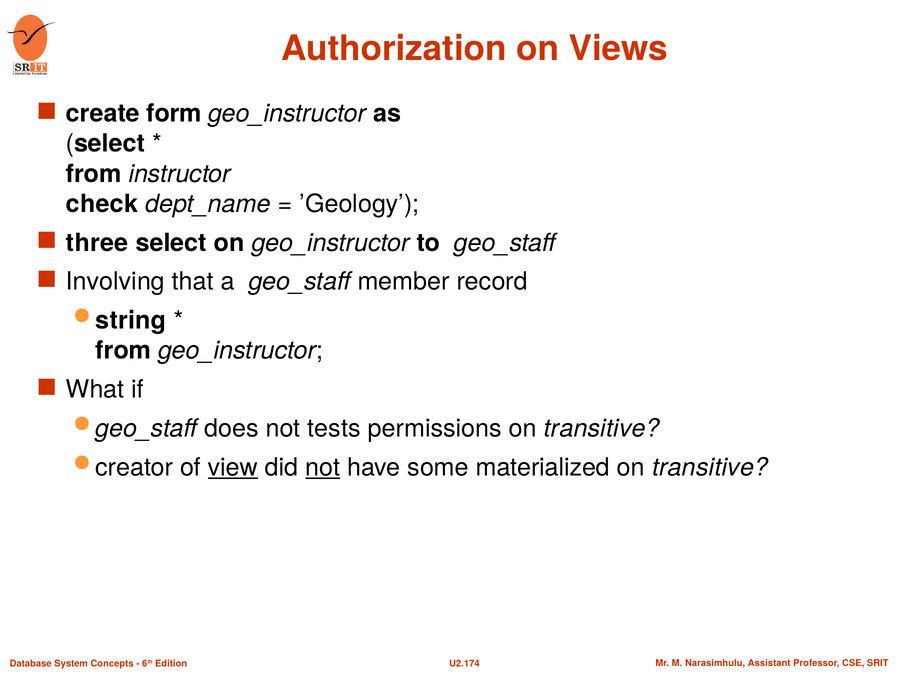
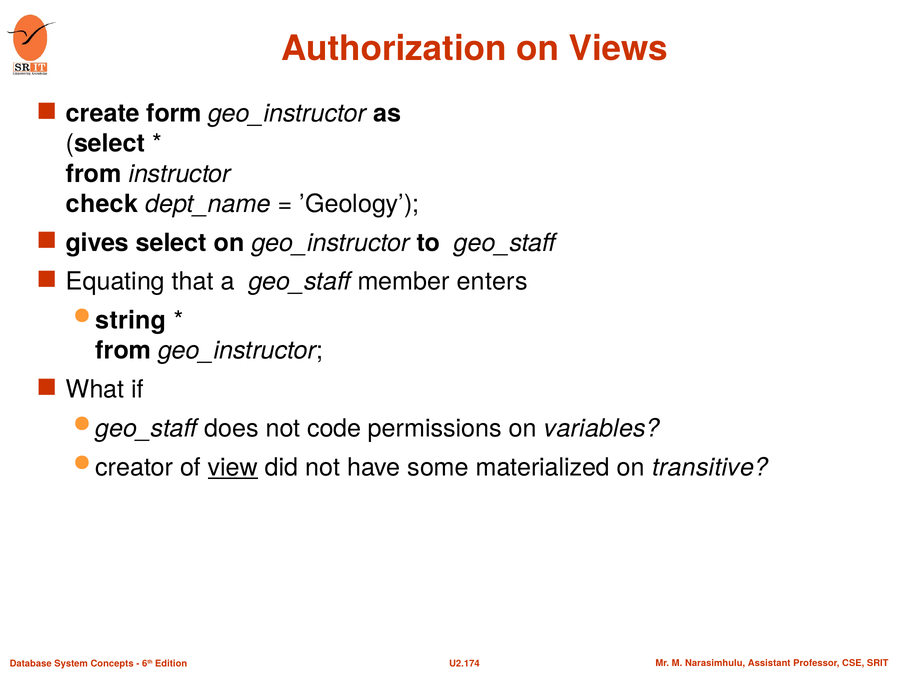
three: three -> gives
Involving: Involving -> Equating
record: record -> enters
tests: tests -> code
permissions on transitive: transitive -> variables
not at (323, 467) underline: present -> none
